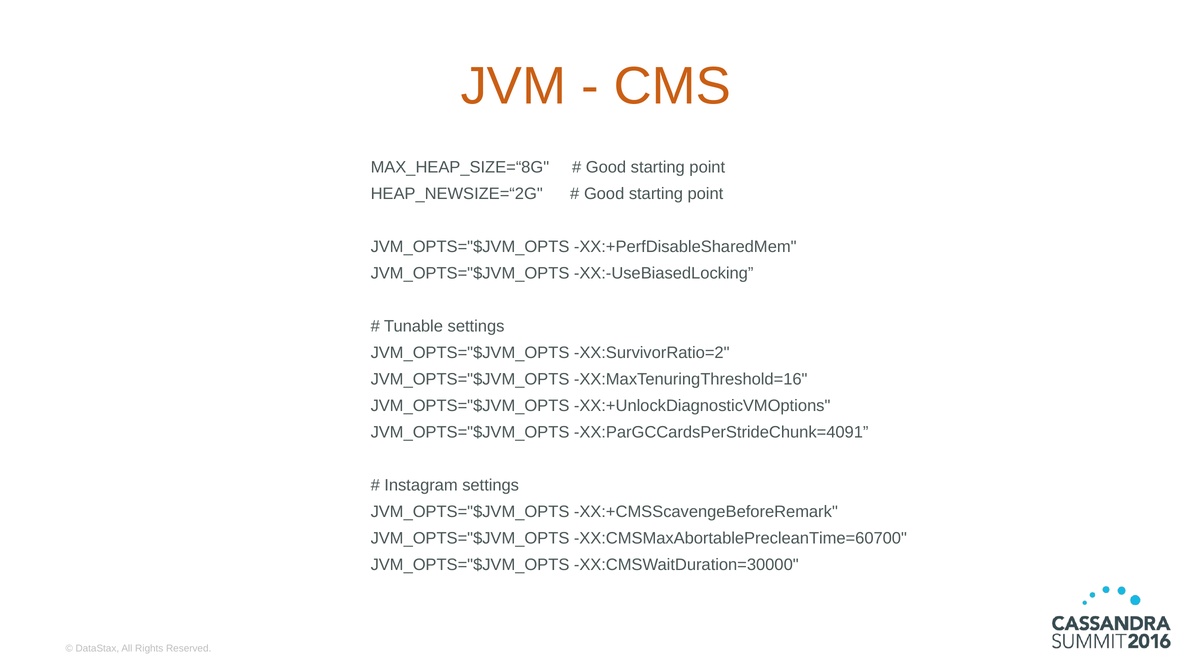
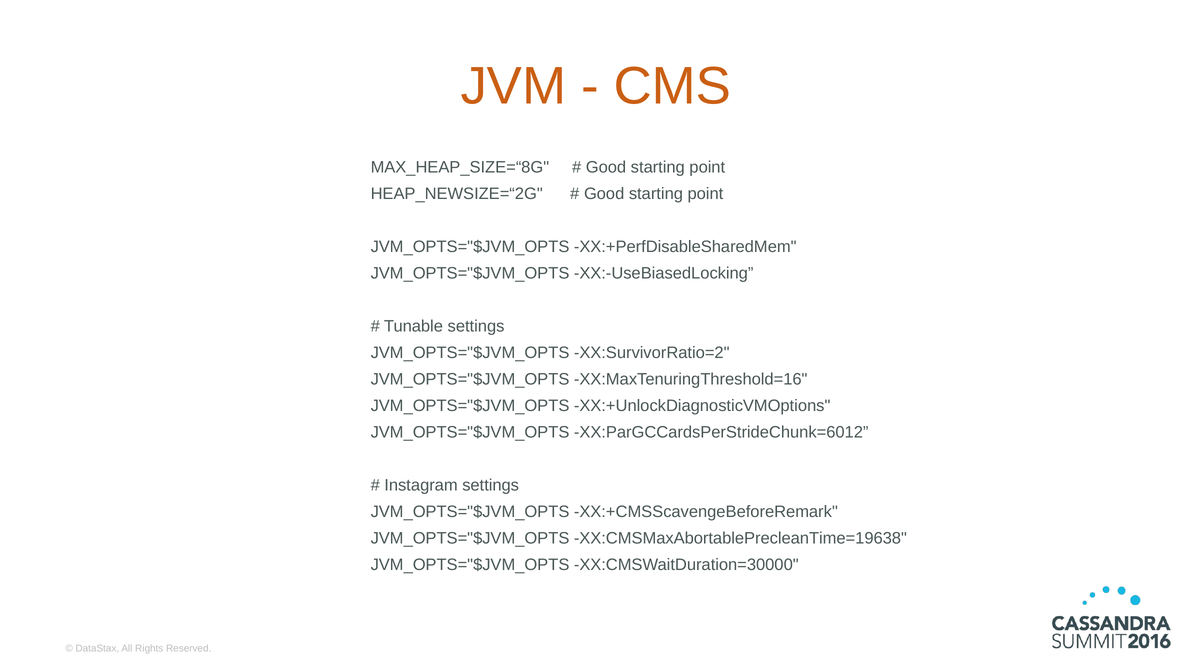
XX:ParGCCardsPerStrideChunk=4091: XX:ParGCCardsPerStrideChunk=4091 -> XX:ParGCCardsPerStrideChunk=6012
XX:CMSMaxAbortablePrecleanTime=60700: XX:CMSMaxAbortablePrecleanTime=60700 -> XX:CMSMaxAbortablePrecleanTime=19638
